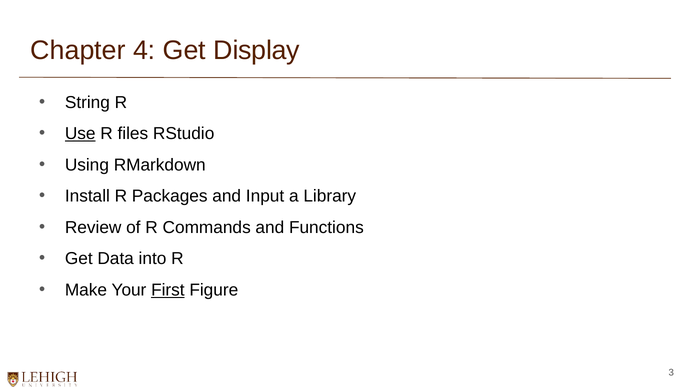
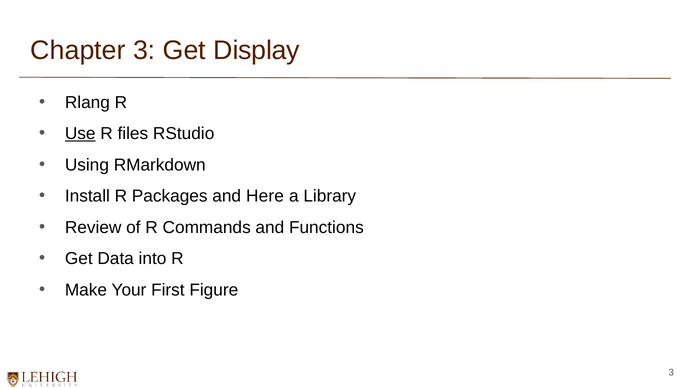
Chapter 4: 4 -> 3
String: String -> Rlang
Input: Input -> Here
First underline: present -> none
